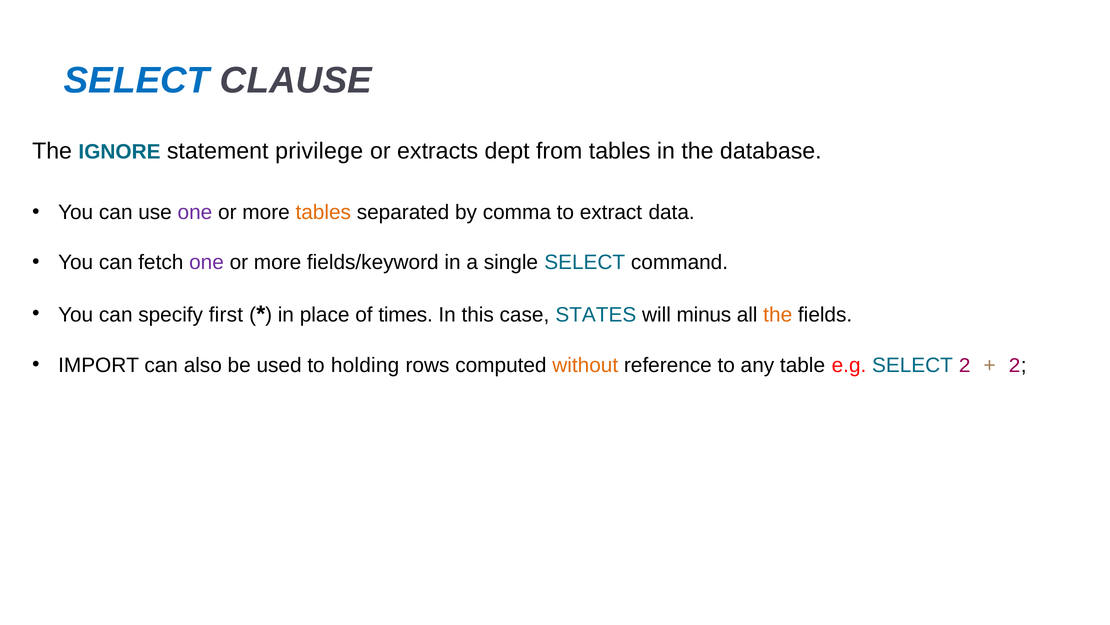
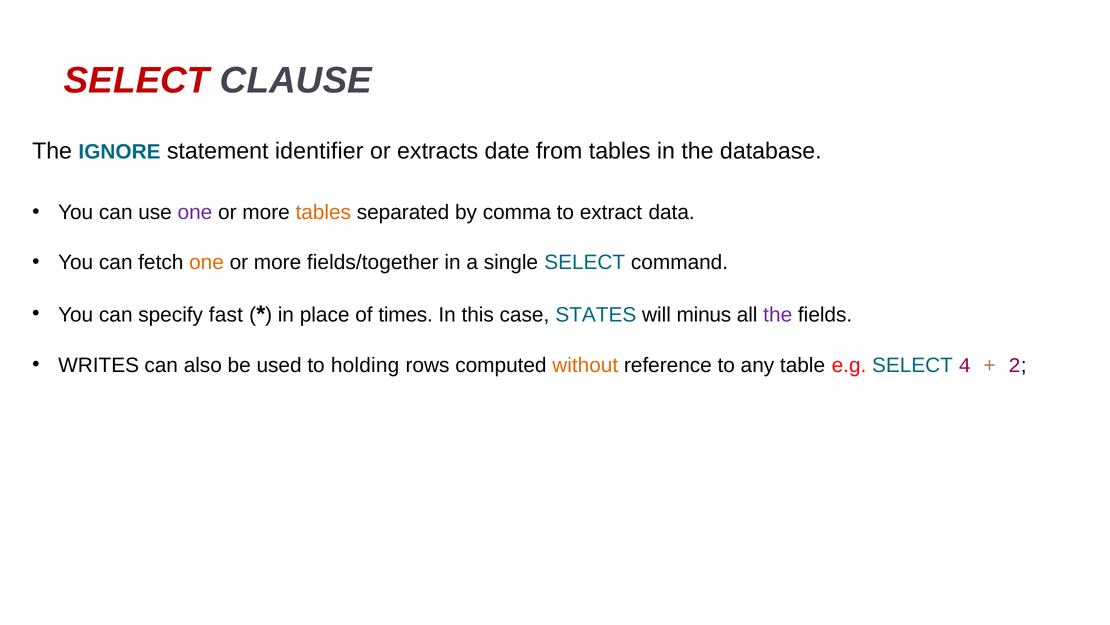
SELECT at (137, 80) colour: blue -> red
privilege: privilege -> identifier
dept: dept -> date
one at (207, 262) colour: purple -> orange
fields/keyword: fields/keyword -> fields/together
first: first -> fast
the at (778, 314) colour: orange -> purple
IMPORT: IMPORT -> WRITES
SELECT 2: 2 -> 4
